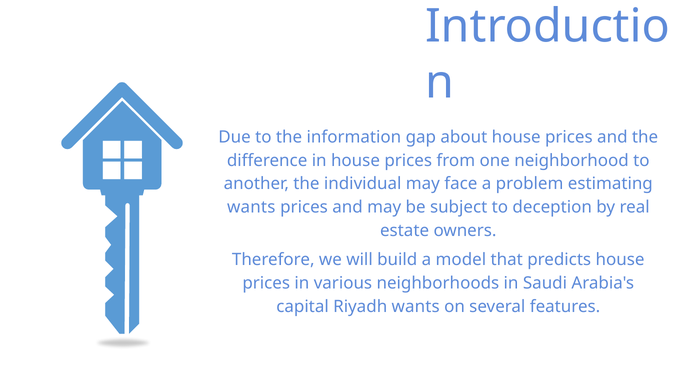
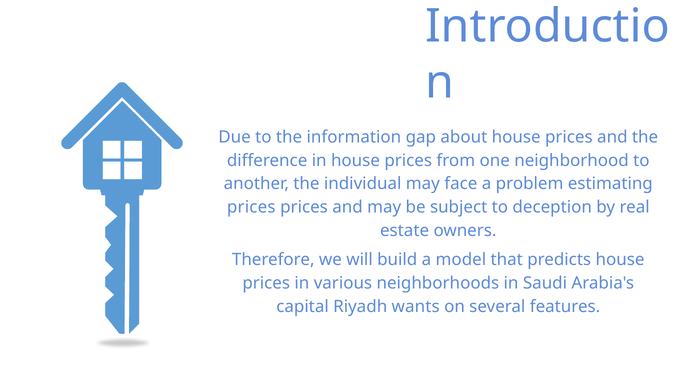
wants at (251, 207): wants -> prices
